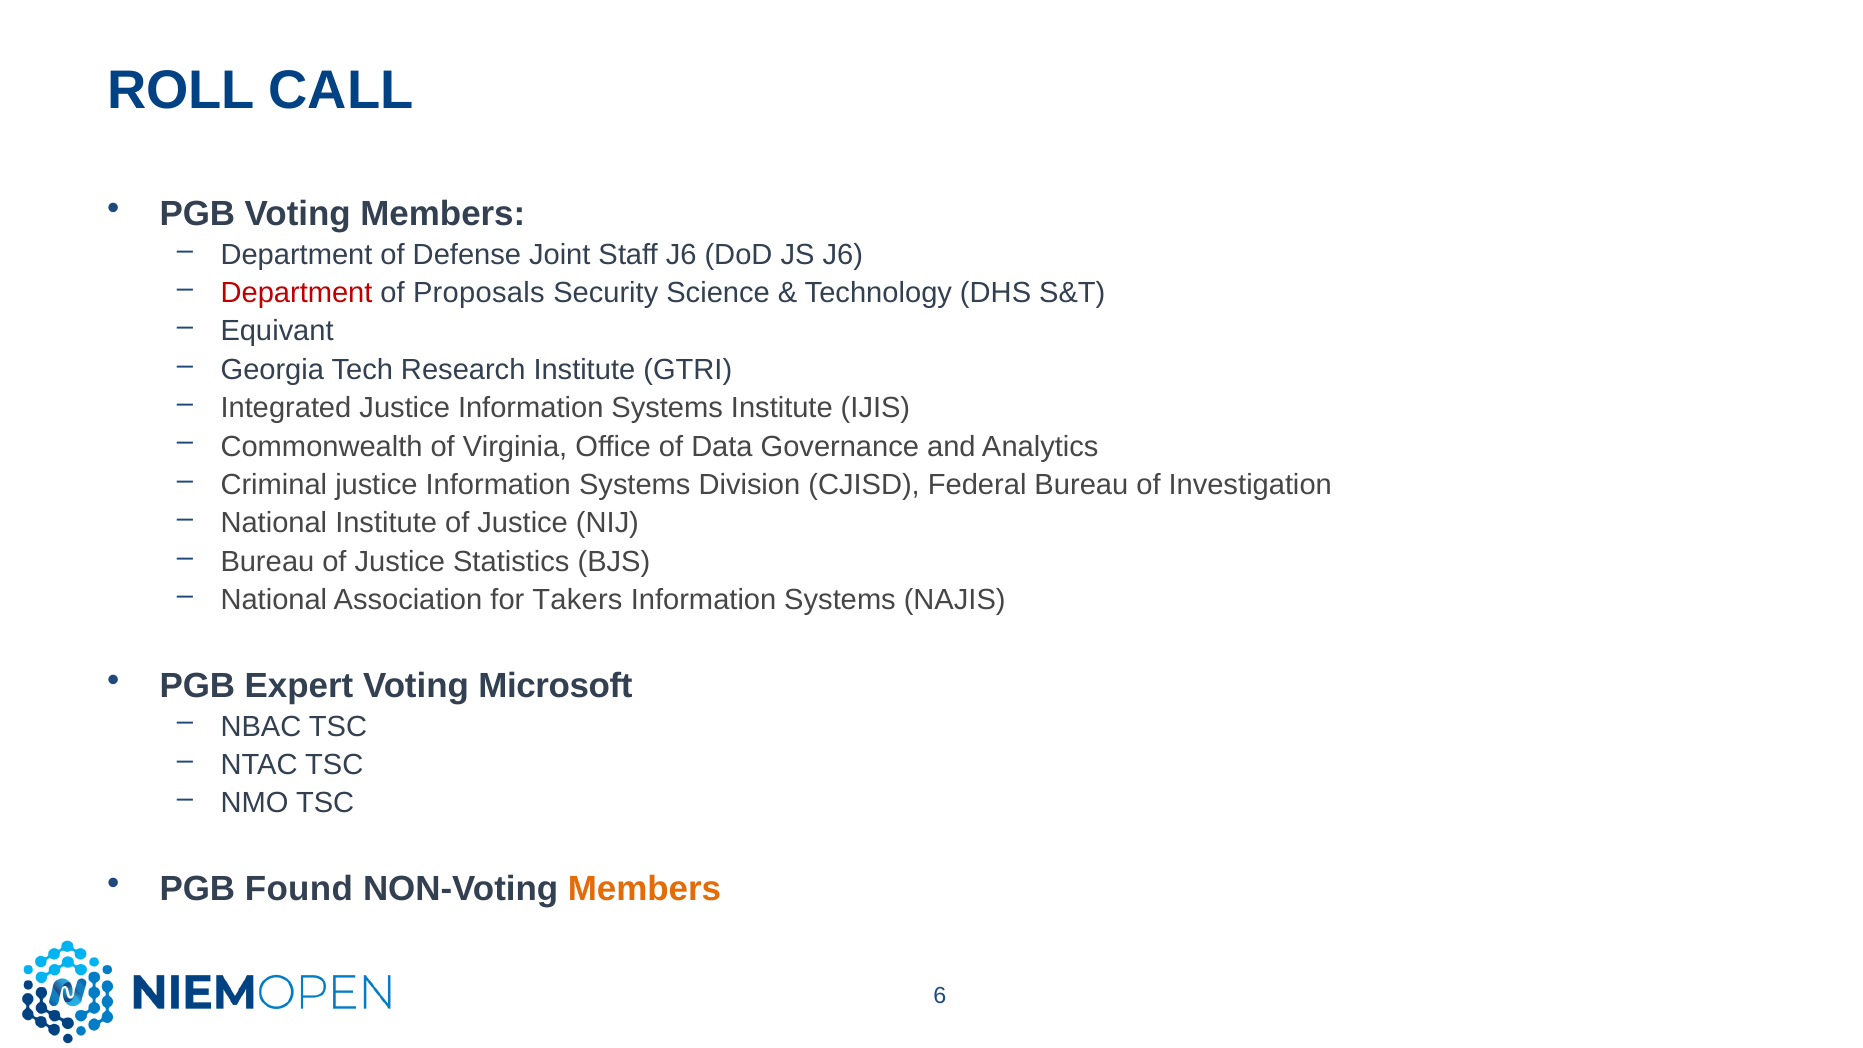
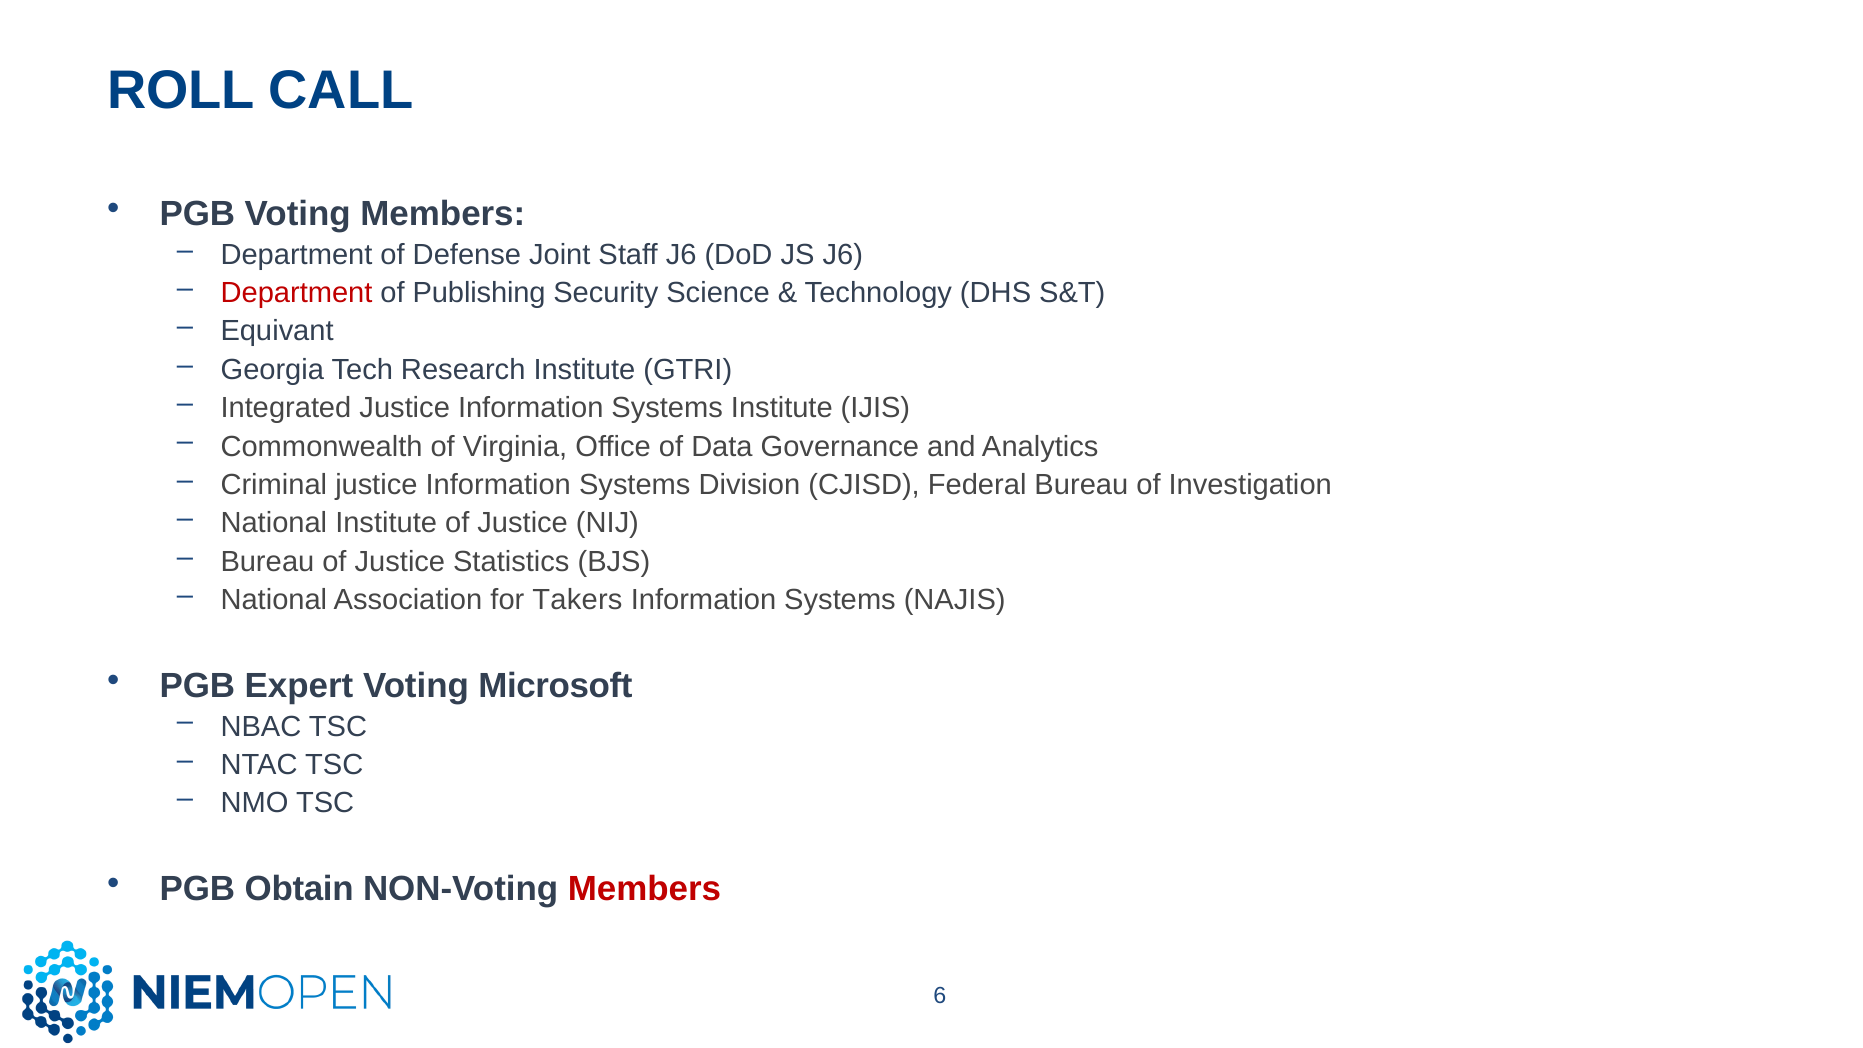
Proposals: Proposals -> Publishing
Found: Found -> Obtain
Members at (644, 889) colour: orange -> red
